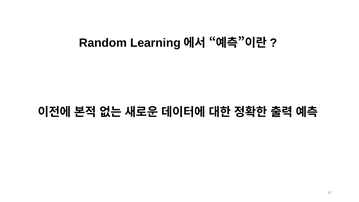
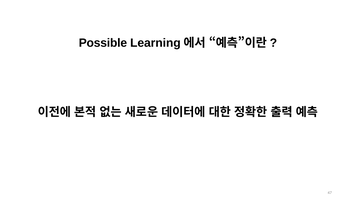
Random: Random -> Possible
